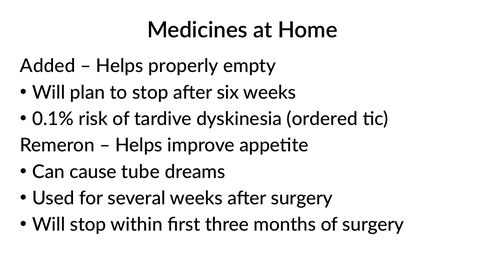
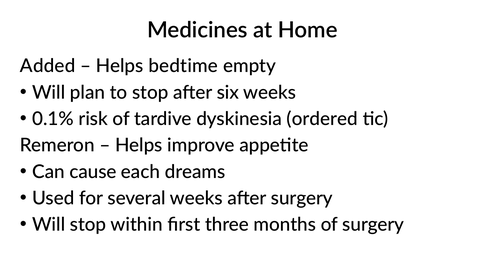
properly: properly -> bedtime
tube: tube -> each
